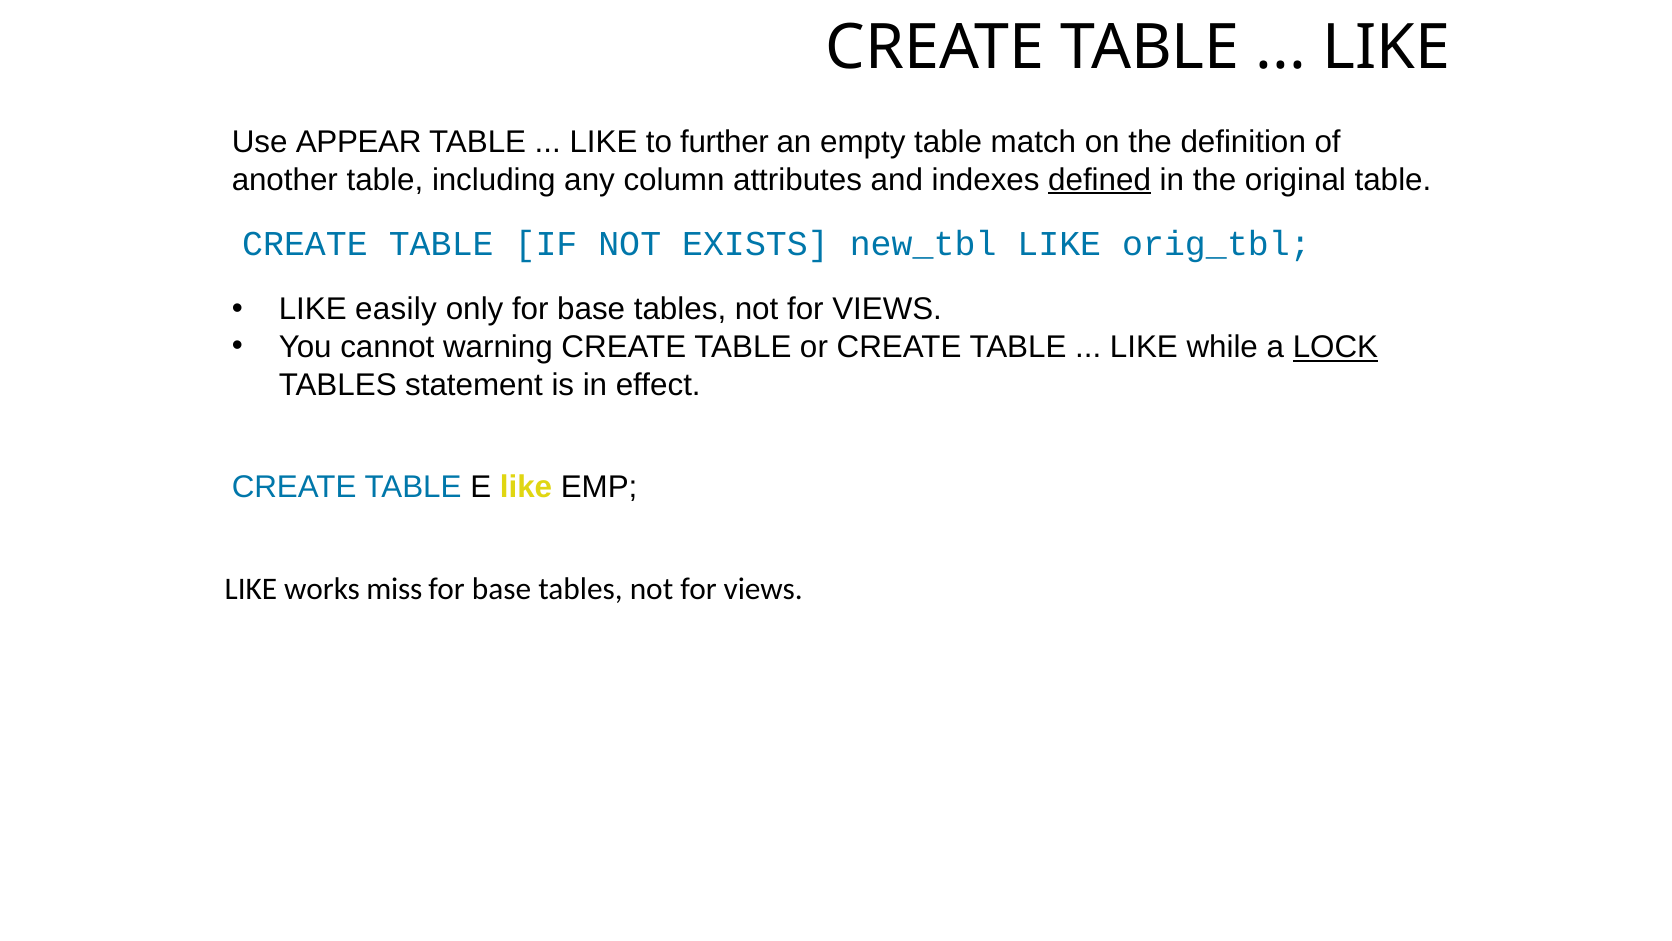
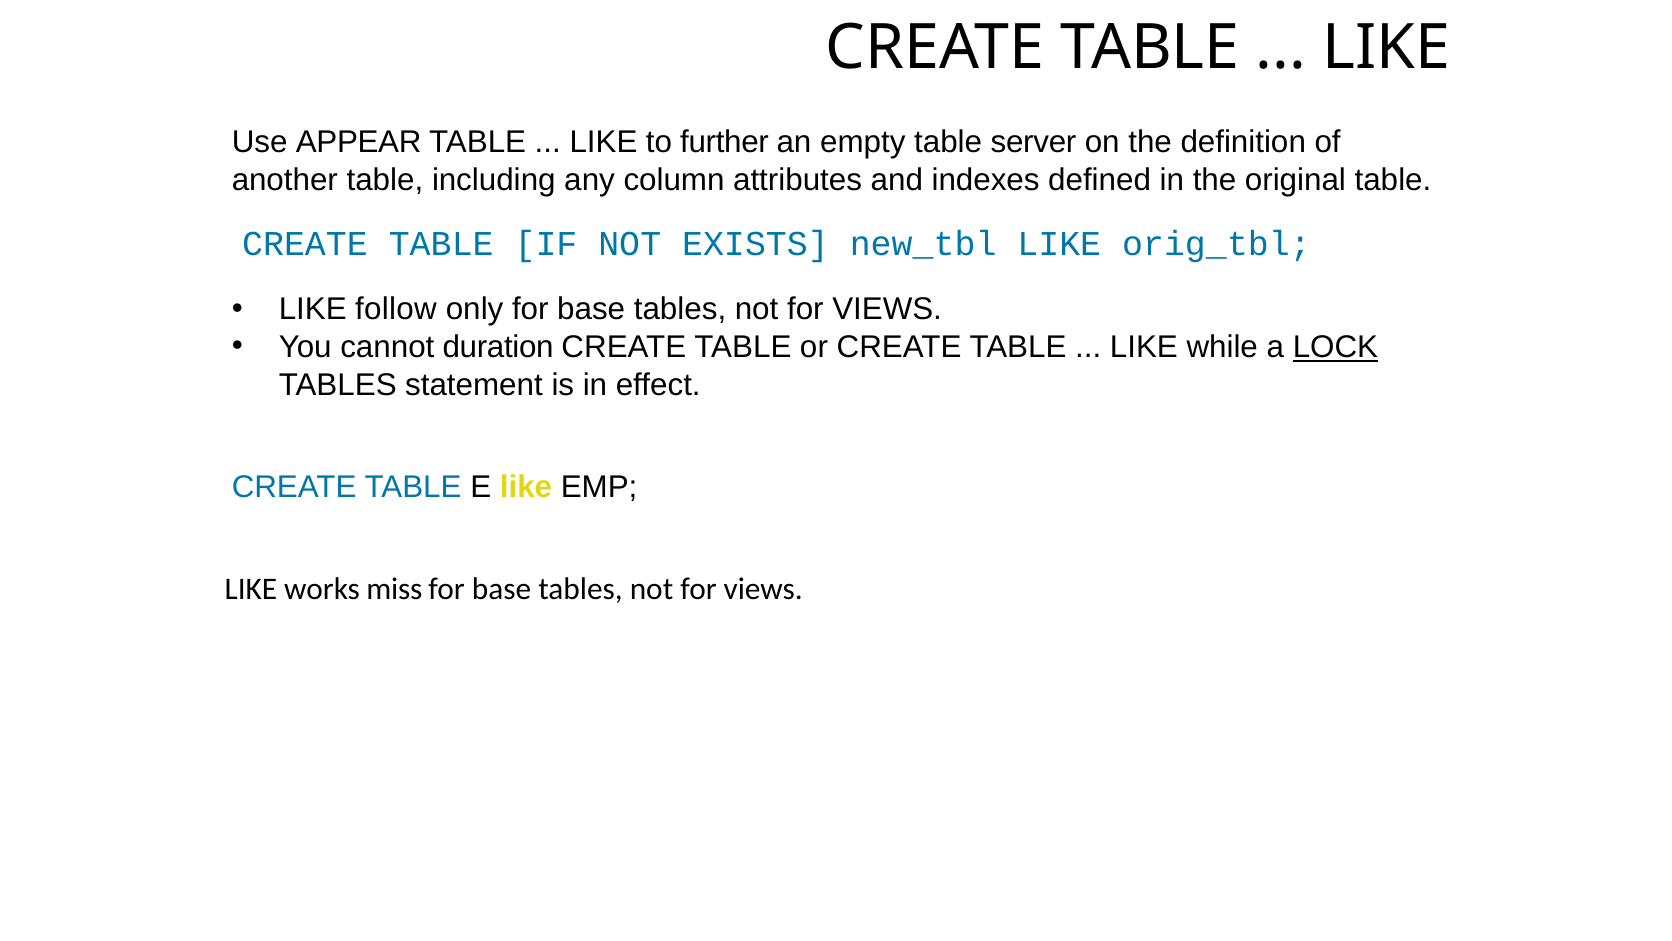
match: match -> server
defined underline: present -> none
easily: easily -> follow
warning: warning -> duration
